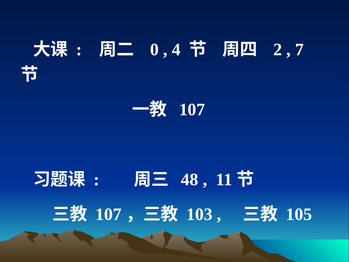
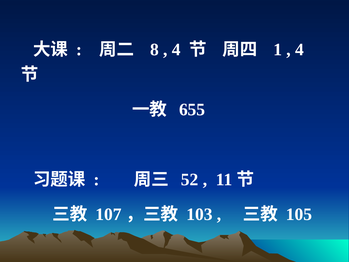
0: 0 -> 8
2: 2 -> 1
7 at (300, 50): 7 -> 4
107 at (192, 110): 107 -> 655
48: 48 -> 52
